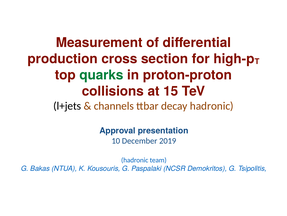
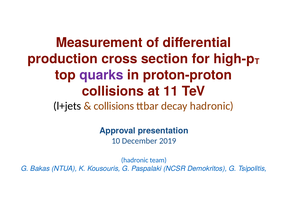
quarks colour: green -> purple
15: 15 -> 11
channels at (114, 106): channels -> collisions
